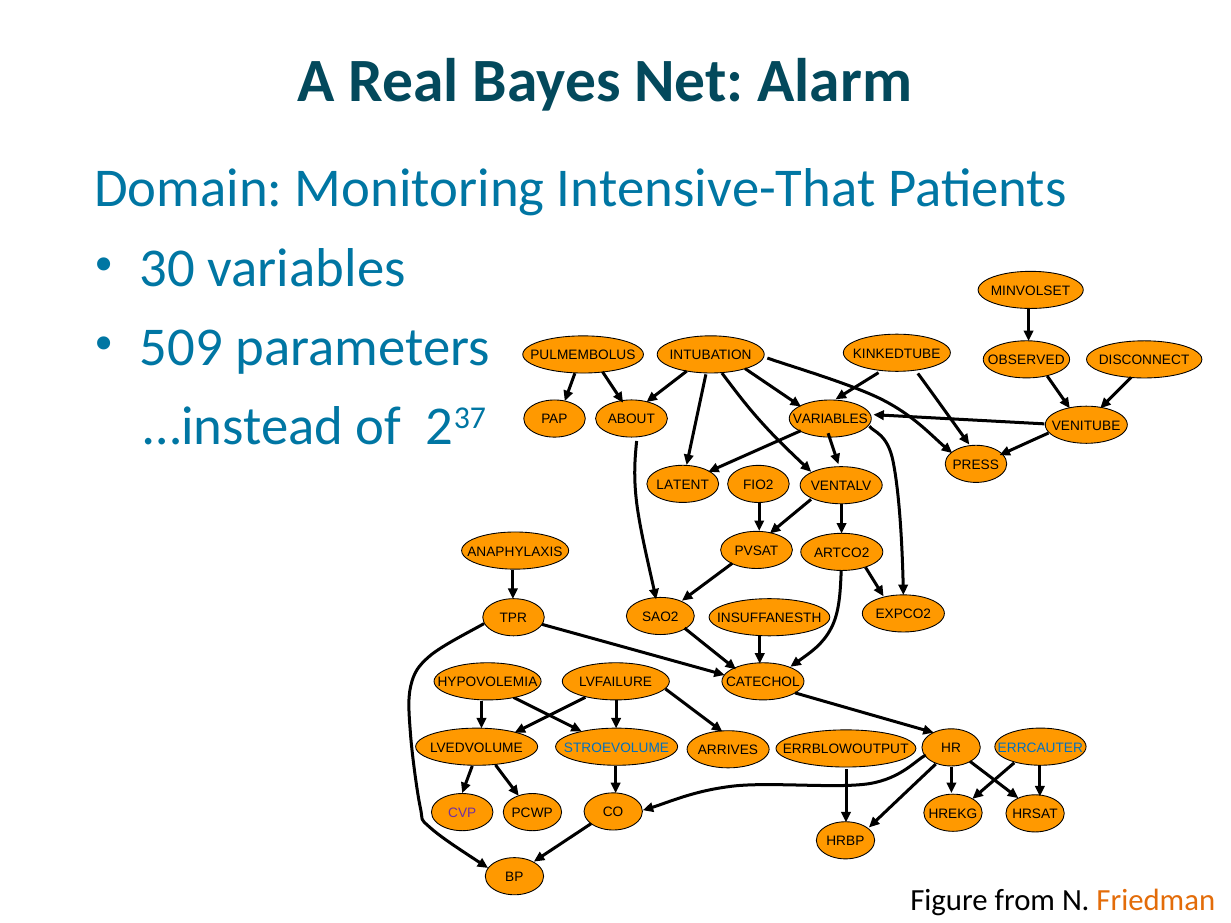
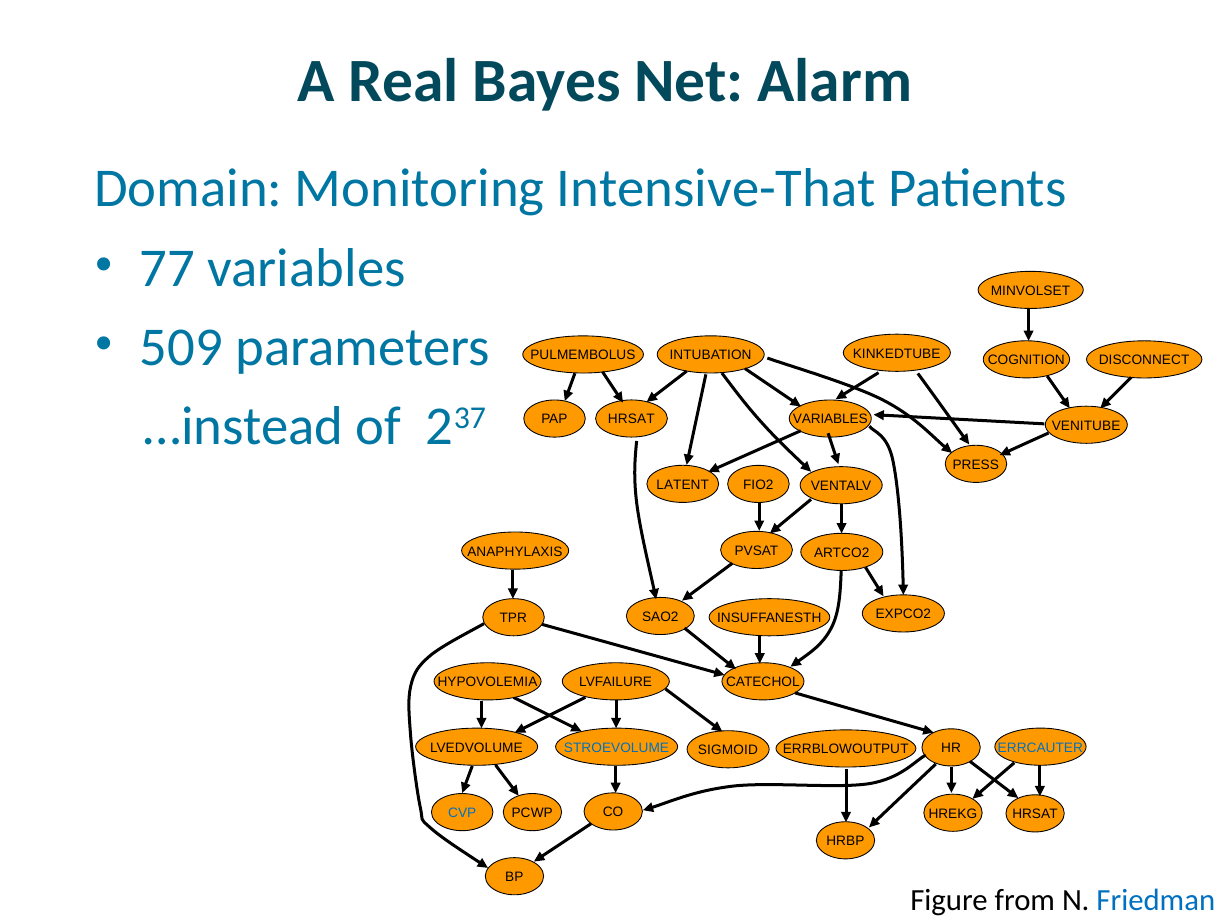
30: 30 -> 77
OBSERVED: OBSERVED -> COGNITION
PAP ABOUT: ABOUT -> HRSAT
ARRIVES: ARRIVES -> SIGMOID
CVP colour: purple -> blue
Friedman colour: orange -> blue
